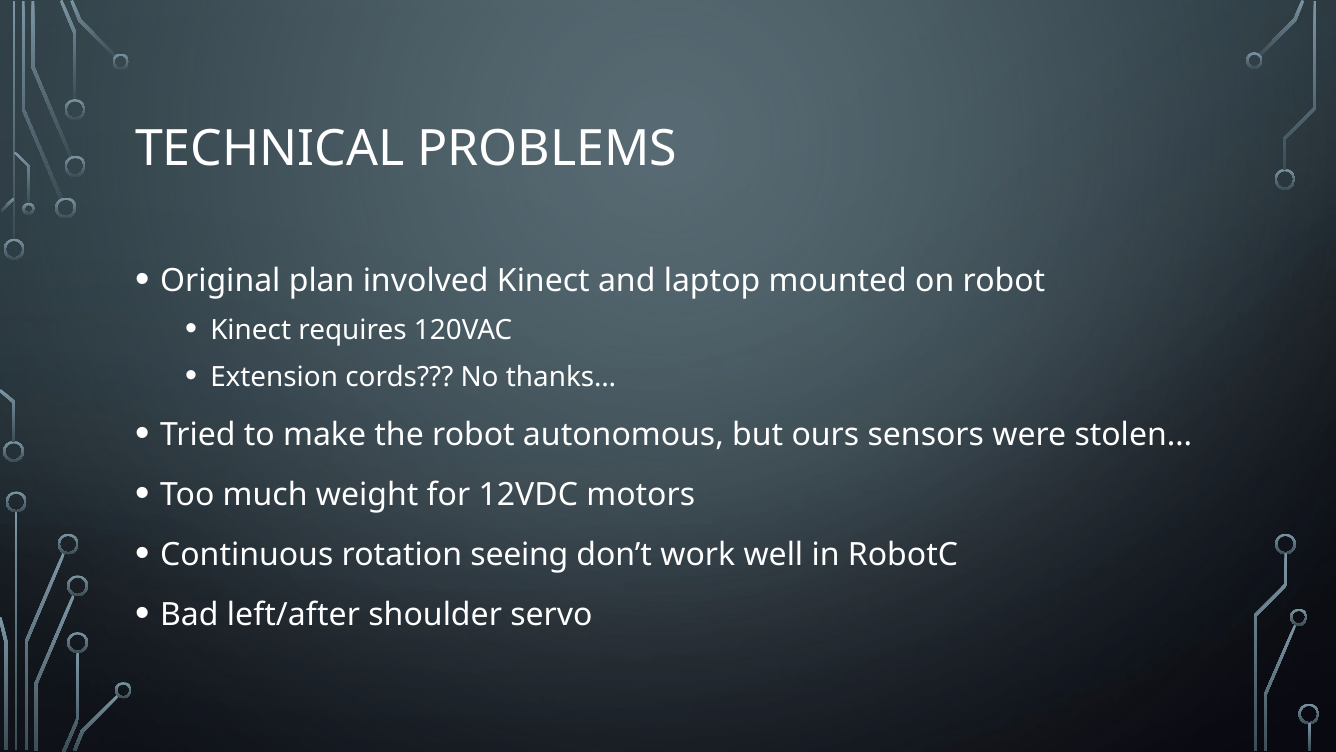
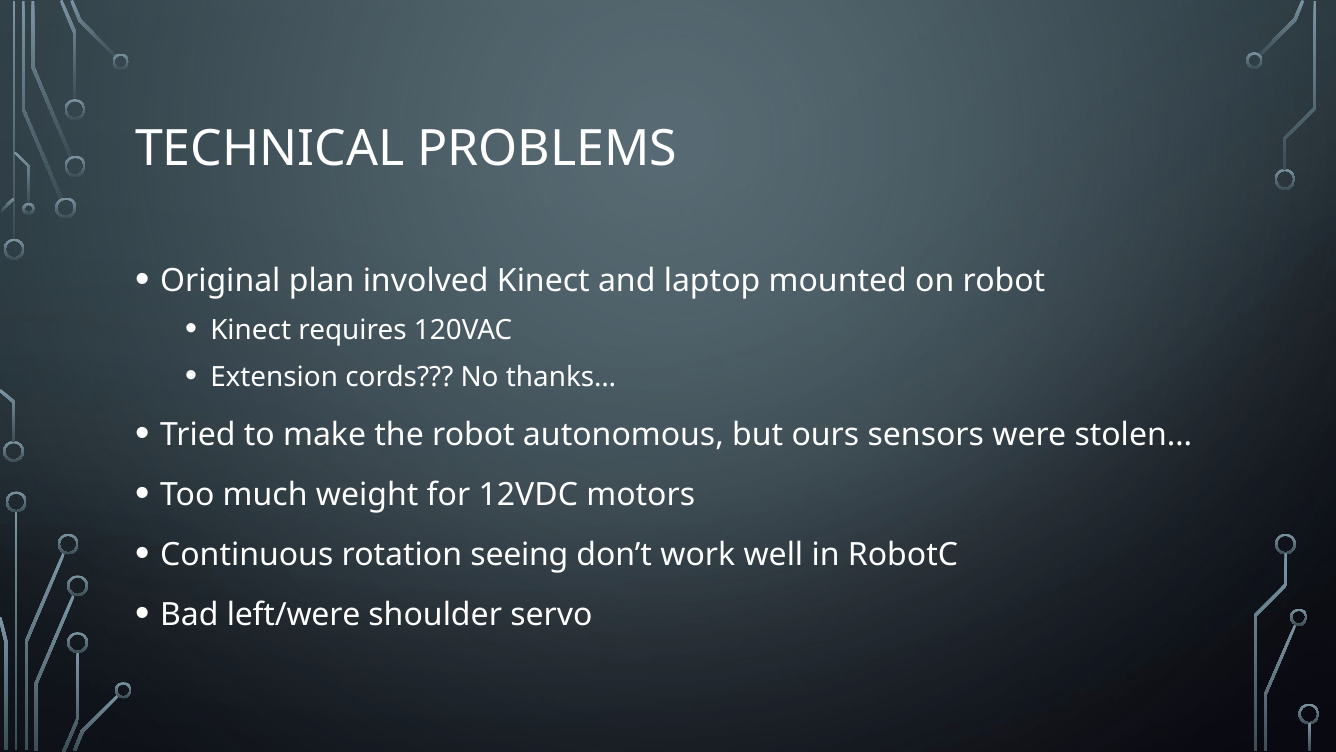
left/after: left/after -> left/were
